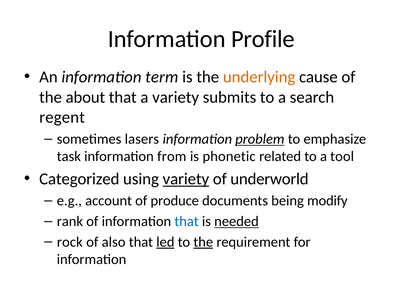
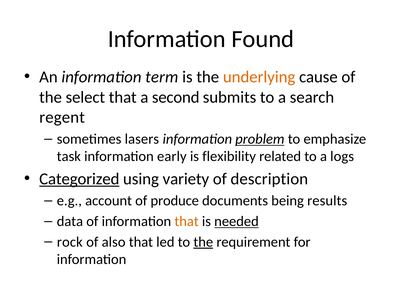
Profile: Profile -> Found
about: about -> select
a variety: variety -> second
from: from -> early
phonetic: phonetic -> flexibility
tool: tool -> logs
Categorized underline: none -> present
variety at (186, 179) underline: present -> none
underworld: underworld -> description
modify: modify -> results
rank: rank -> data
that at (187, 221) colour: blue -> orange
led underline: present -> none
